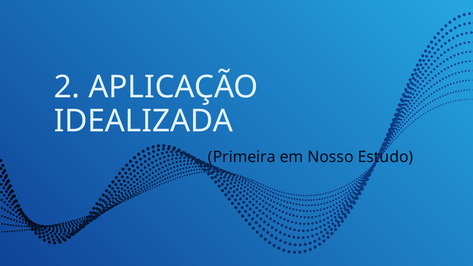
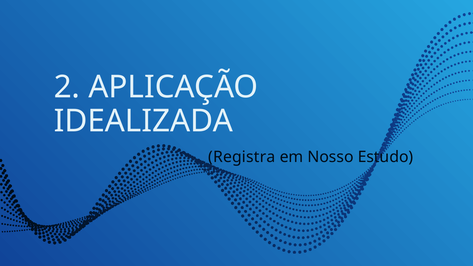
Primeira: Primeira -> Registra
